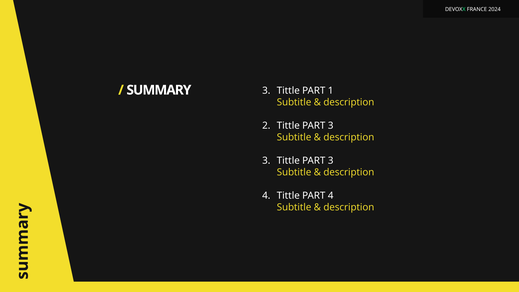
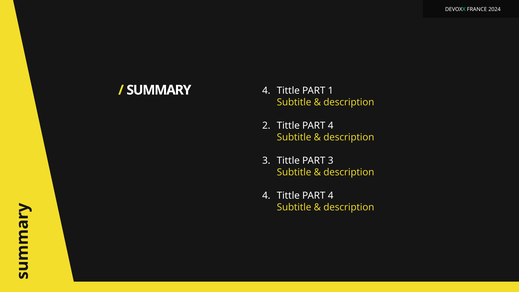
SUMMARY 3: 3 -> 4
2 Tittle PART 3: 3 -> 4
